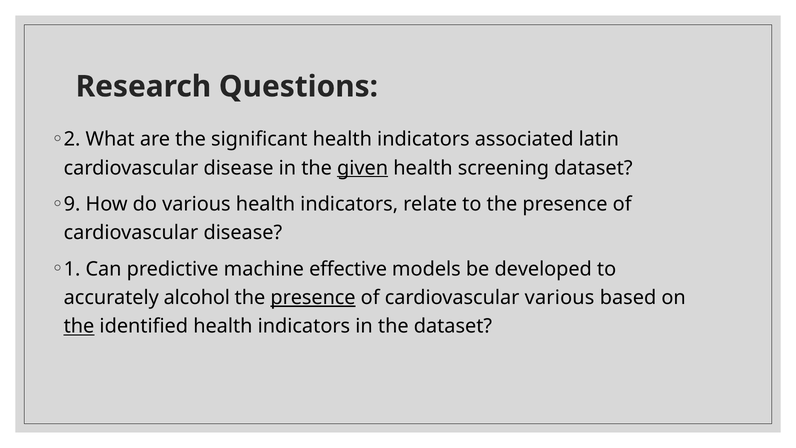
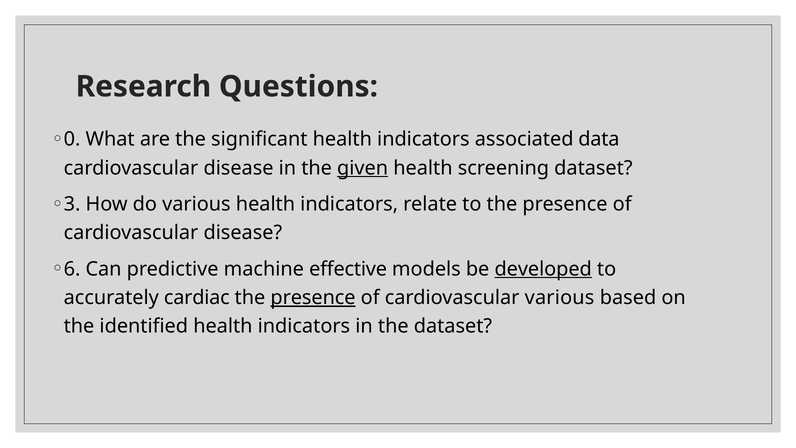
2: 2 -> 0
latin: latin -> data
9: 9 -> 3
1: 1 -> 6
developed underline: none -> present
alcohol: alcohol -> cardiac
the at (79, 326) underline: present -> none
